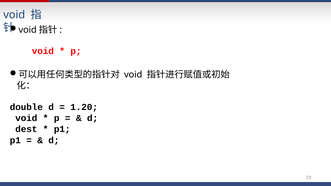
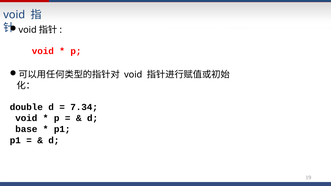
1.20: 1.20 -> 7.34
dest: dest -> base
